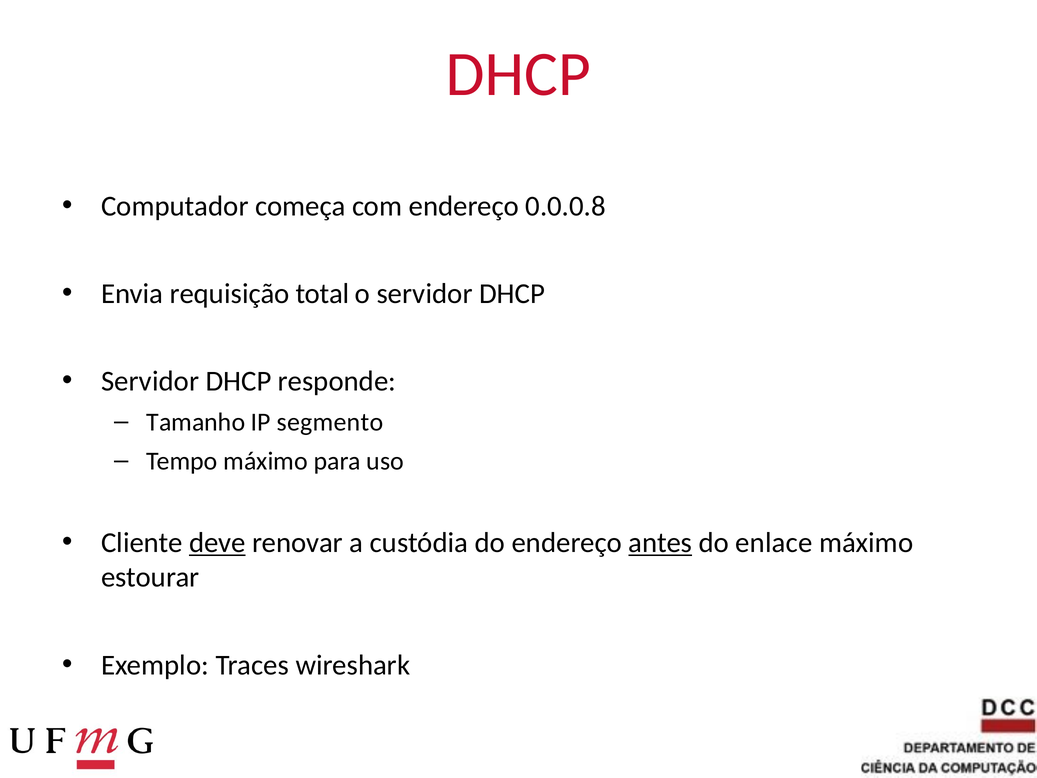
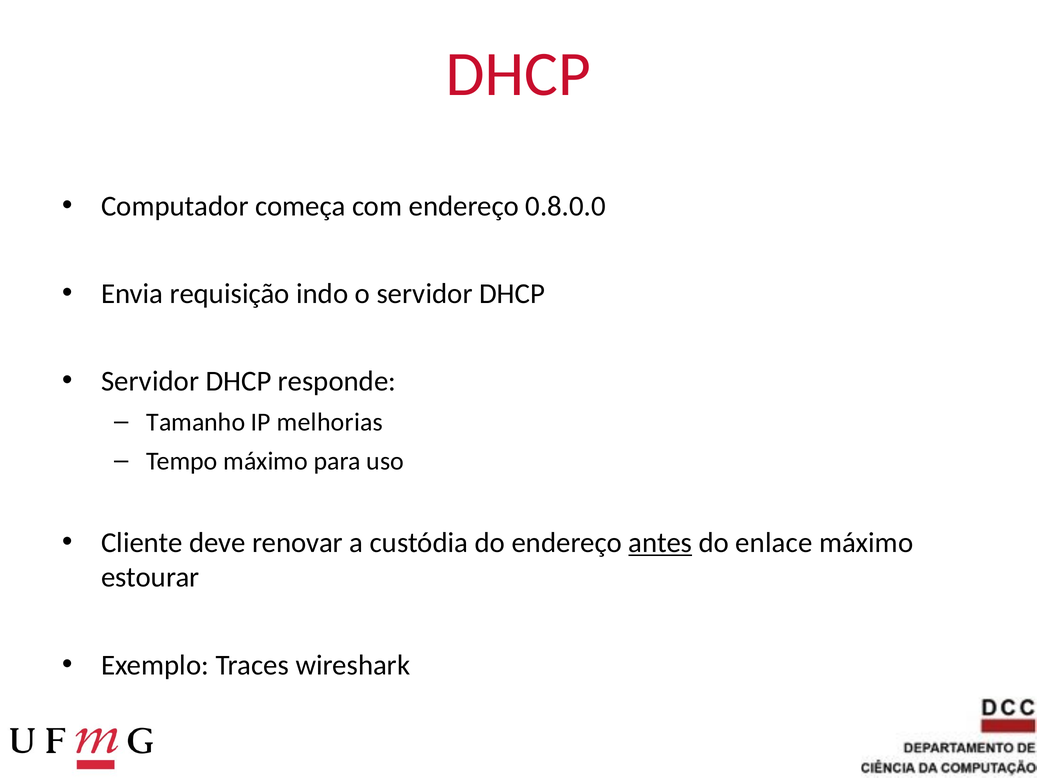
0.0.0.8: 0.0.0.8 -> 0.8.0.0
total: total -> indo
segmento: segmento -> melhorias
deve underline: present -> none
